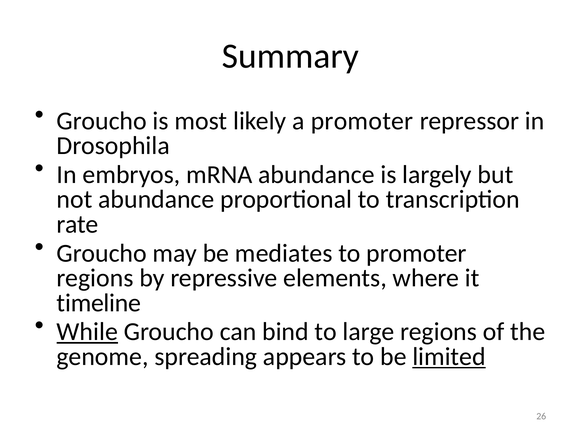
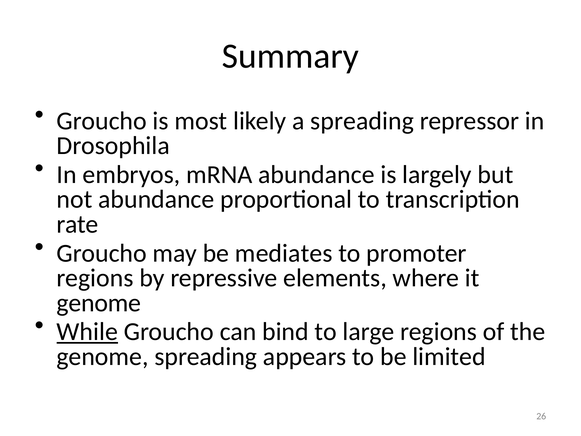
a promoter: promoter -> spreading
timeline at (99, 303): timeline -> genome
limited underline: present -> none
